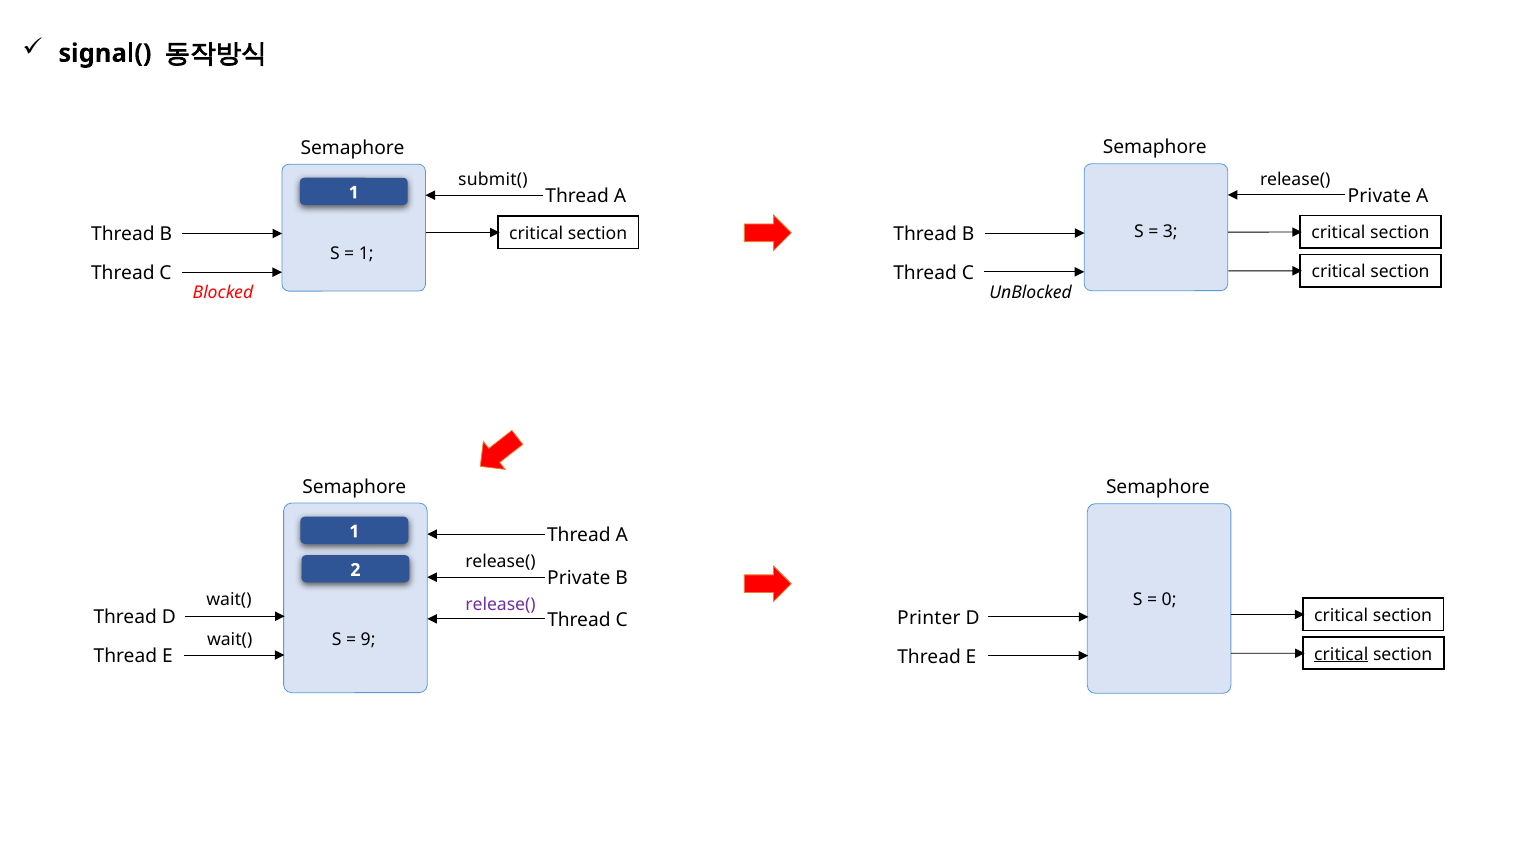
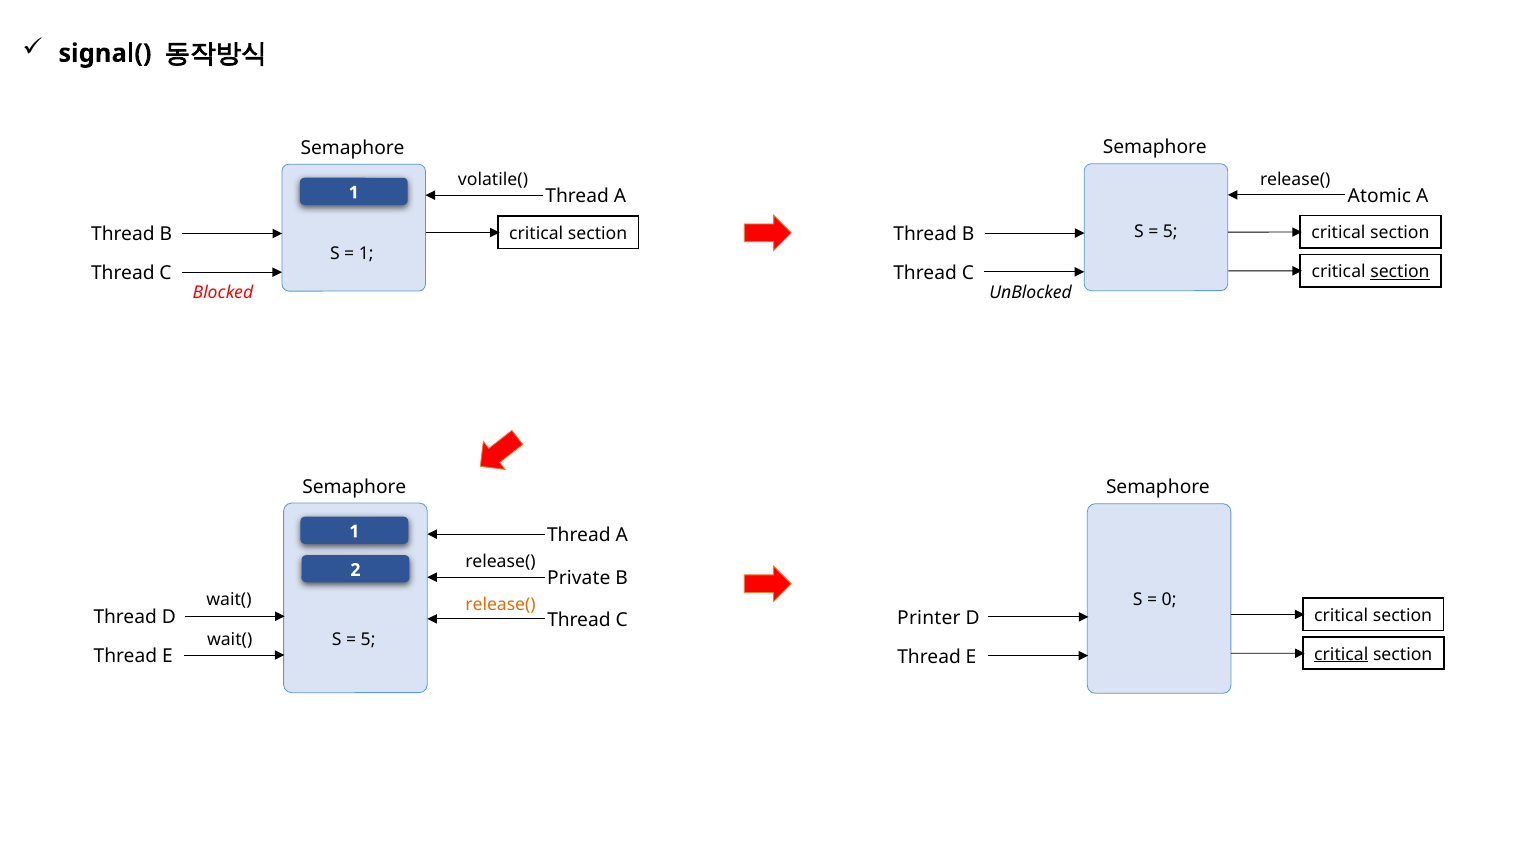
submit(: submit( -> volatile(
1 Private: Private -> Atomic
3 at (1170, 231): 3 -> 5
section at (1400, 272) underline: none -> present
release( at (501, 605) colour: purple -> orange
9 at (368, 640): 9 -> 5
